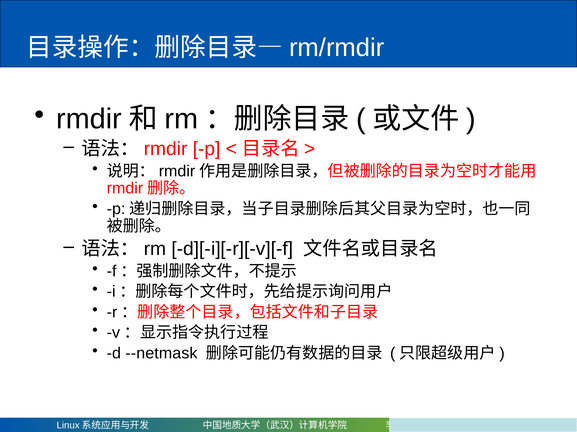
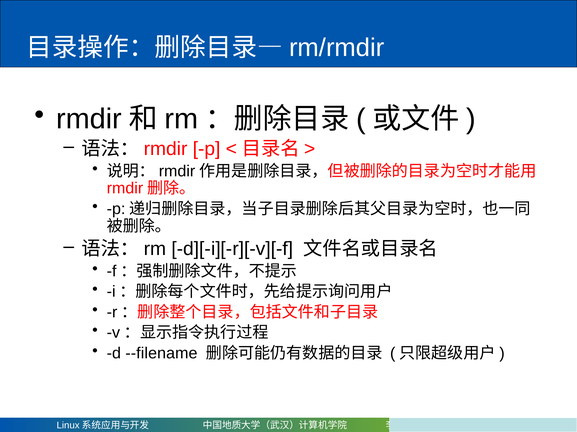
--netmask: --netmask -> --filename
